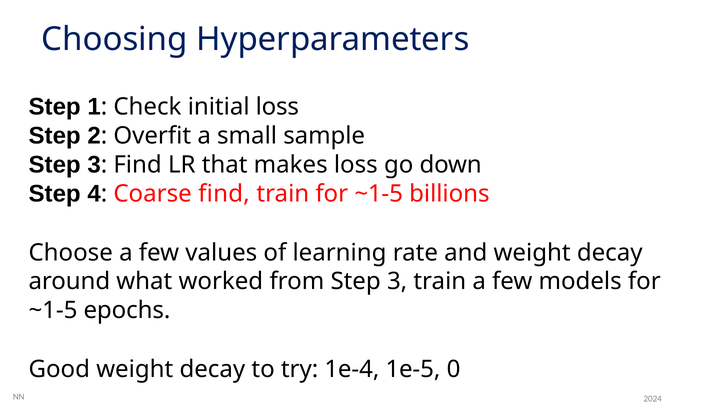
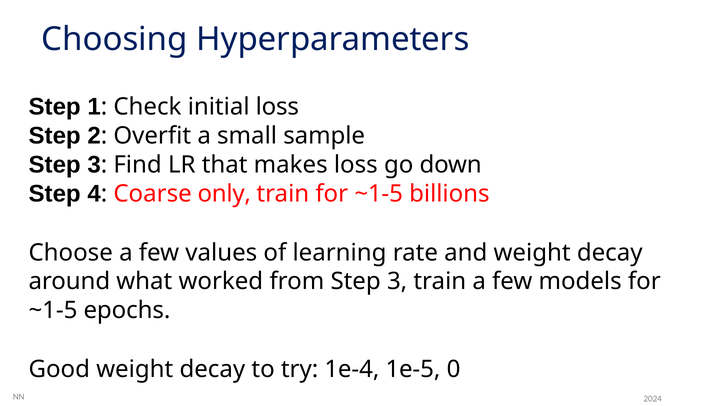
Coarse find: find -> only
